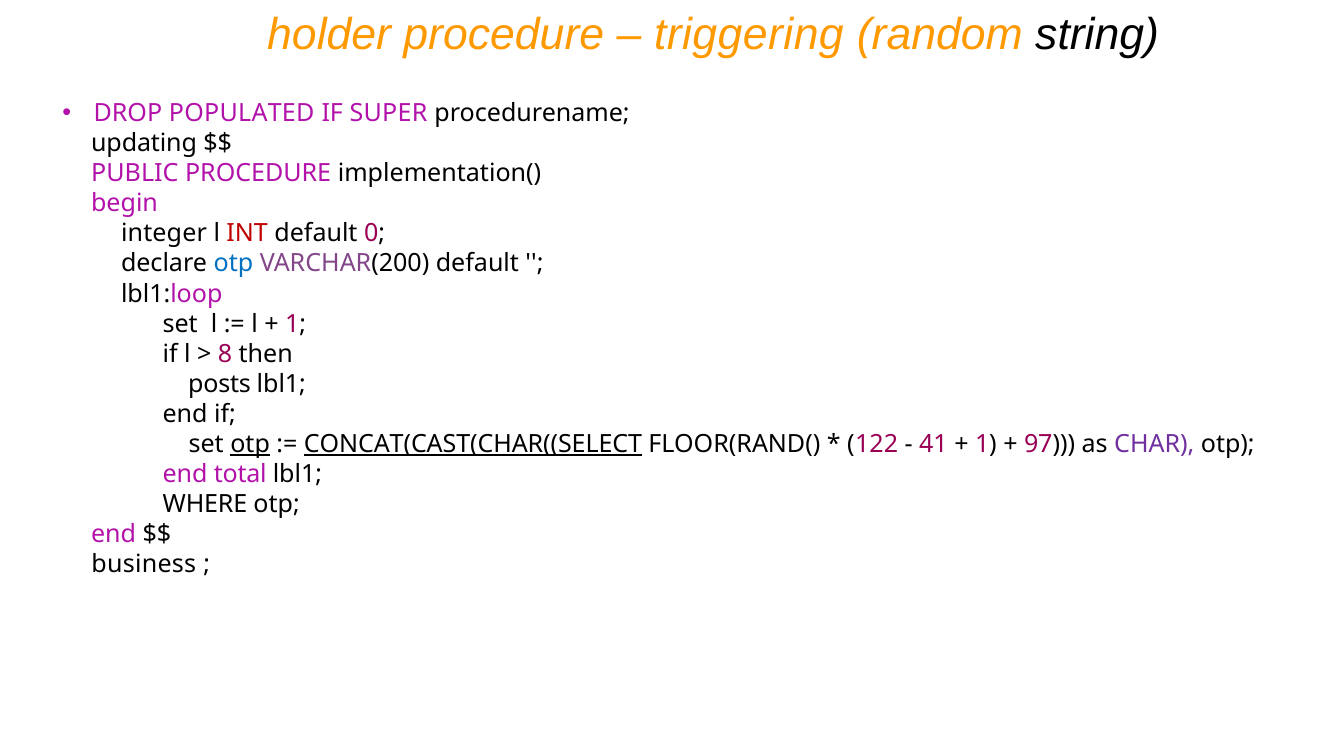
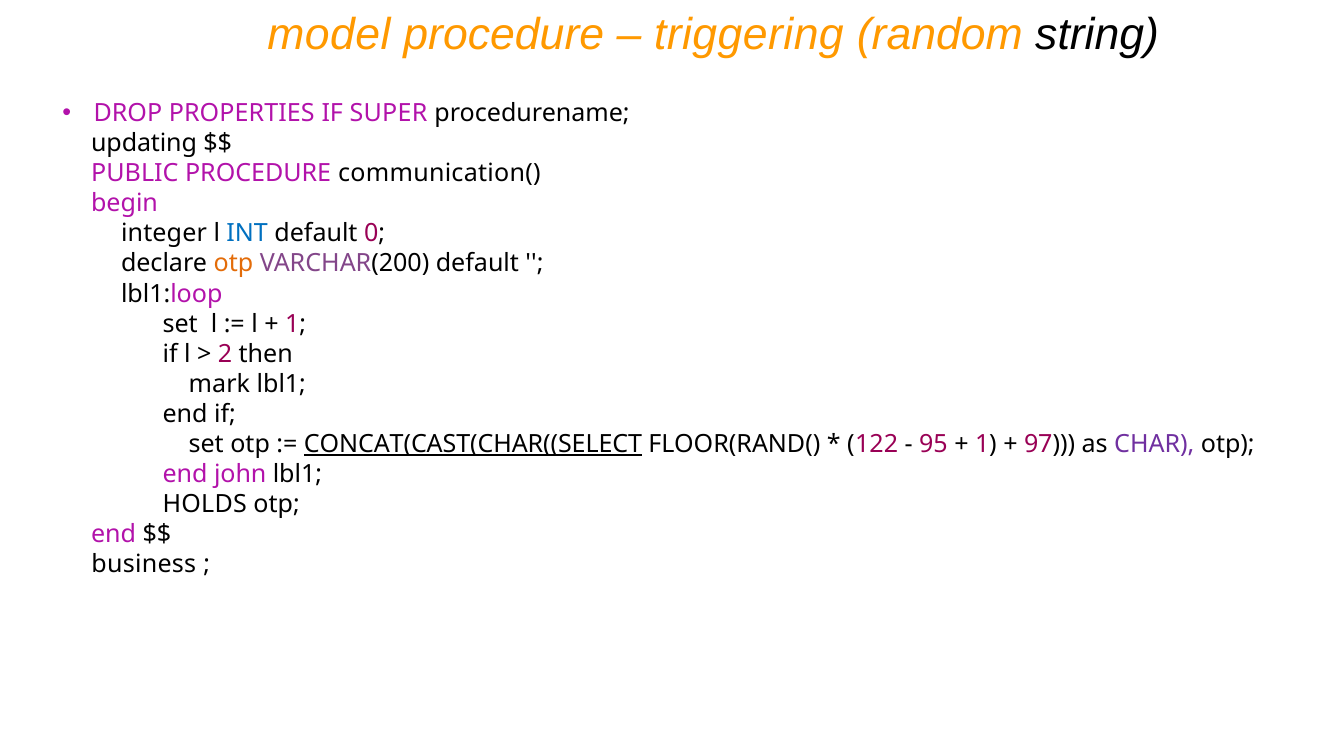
holder: holder -> model
POPULATED: POPULATED -> PROPERTIES
implementation(: implementation( -> communication(
INT colour: red -> blue
otp at (233, 264) colour: blue -> orange
8: 8 -> 2
posts: posts -> mark
otp at (250, 444) underline: present -> none
41: 41 -> 95
total: total -> john
WHERE: WHERE -> HOLDS
